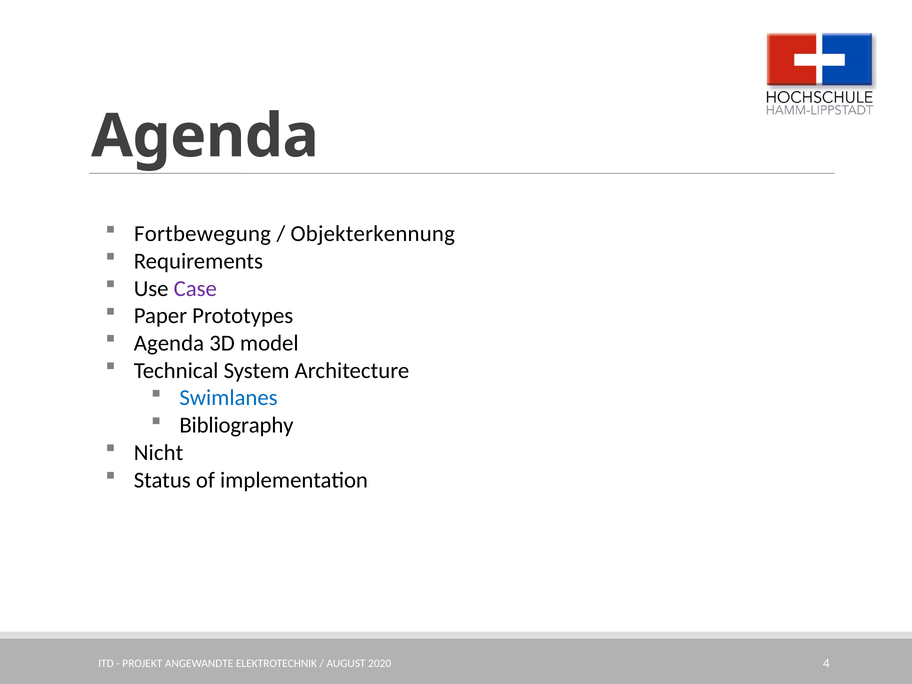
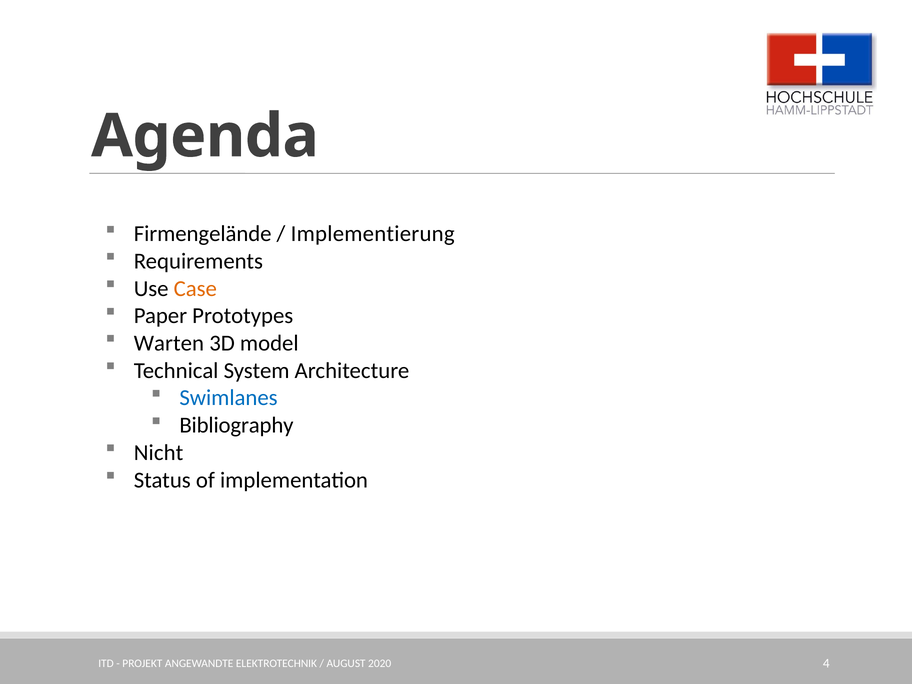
Fortbewegung: Fortbewegung -> Firmengelände
Objekterkennung: Objekterkennung -> Implementierung
Case colour: purple -> orange
Agenda at (169, 343): Agenda -> Warten
